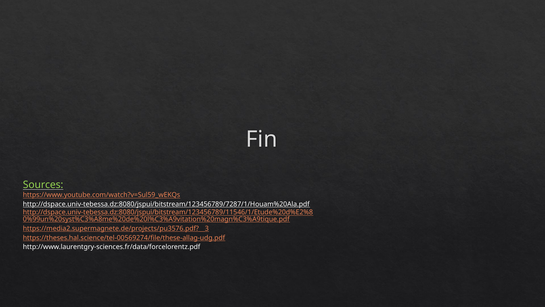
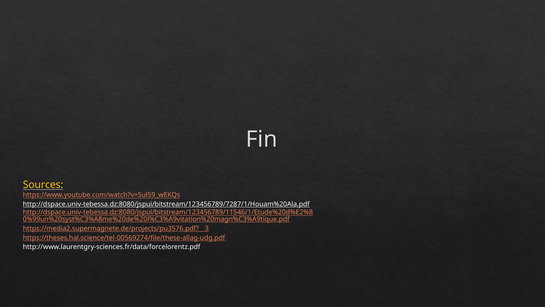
Sources colour: light green -> yellow
